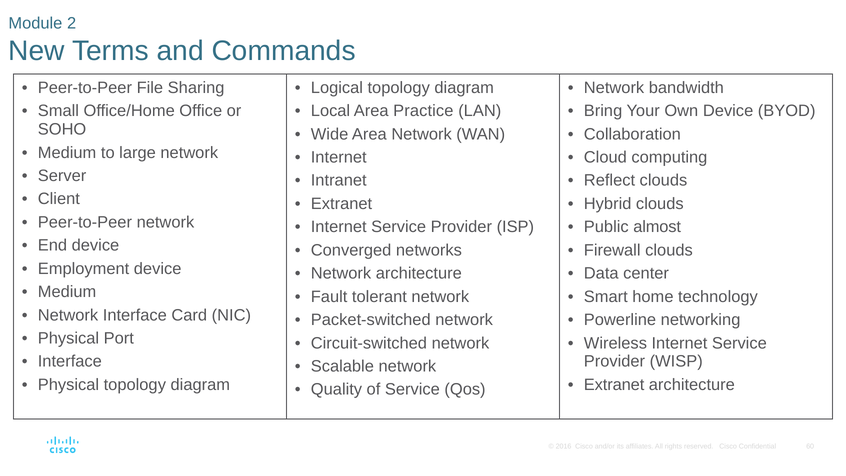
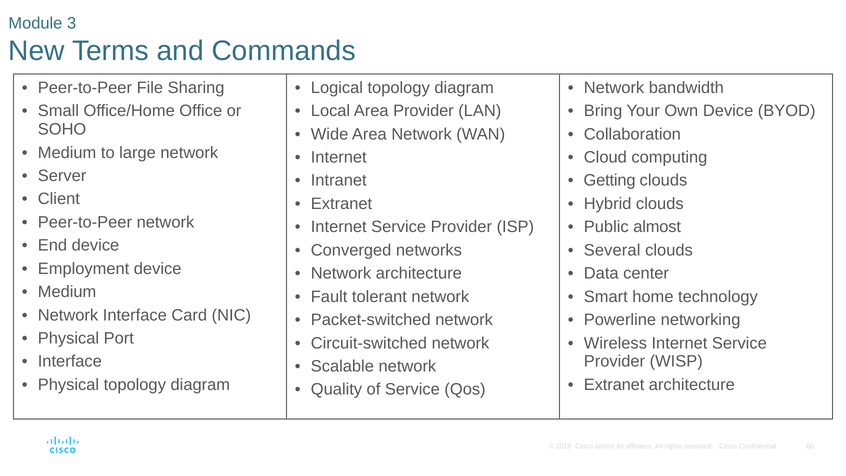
2: 2 -> 3
Area Practice: Practice -> Provider
Reflect: Reflect -> Getting
Firewall: Firewall -> Several
